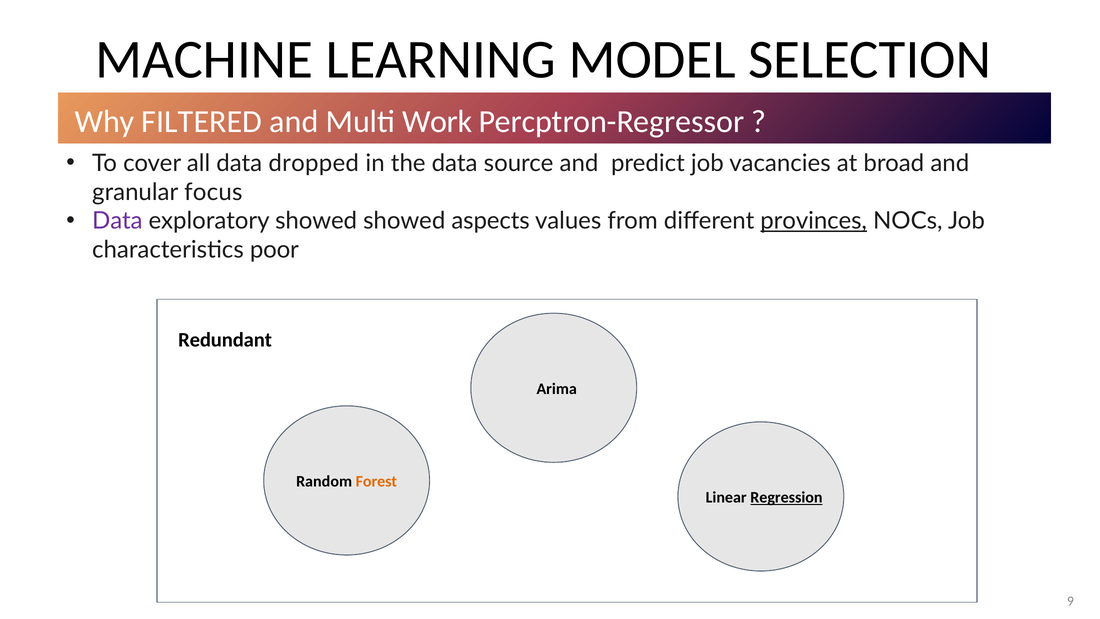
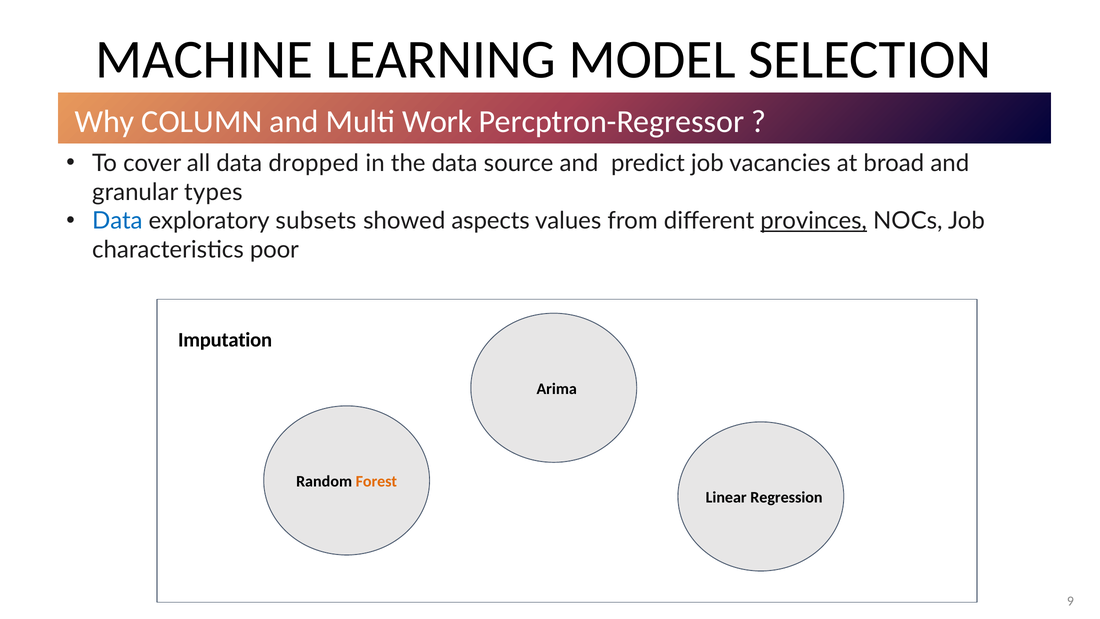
FILTERED: FILTERED -> COLUMN
focus: focus -> types
Data at (117, 221) colour: purple -> blue
exploratory showed: showed -> subsets
Redundant: Redundant -> Imputation
Regression underline: present -> none
